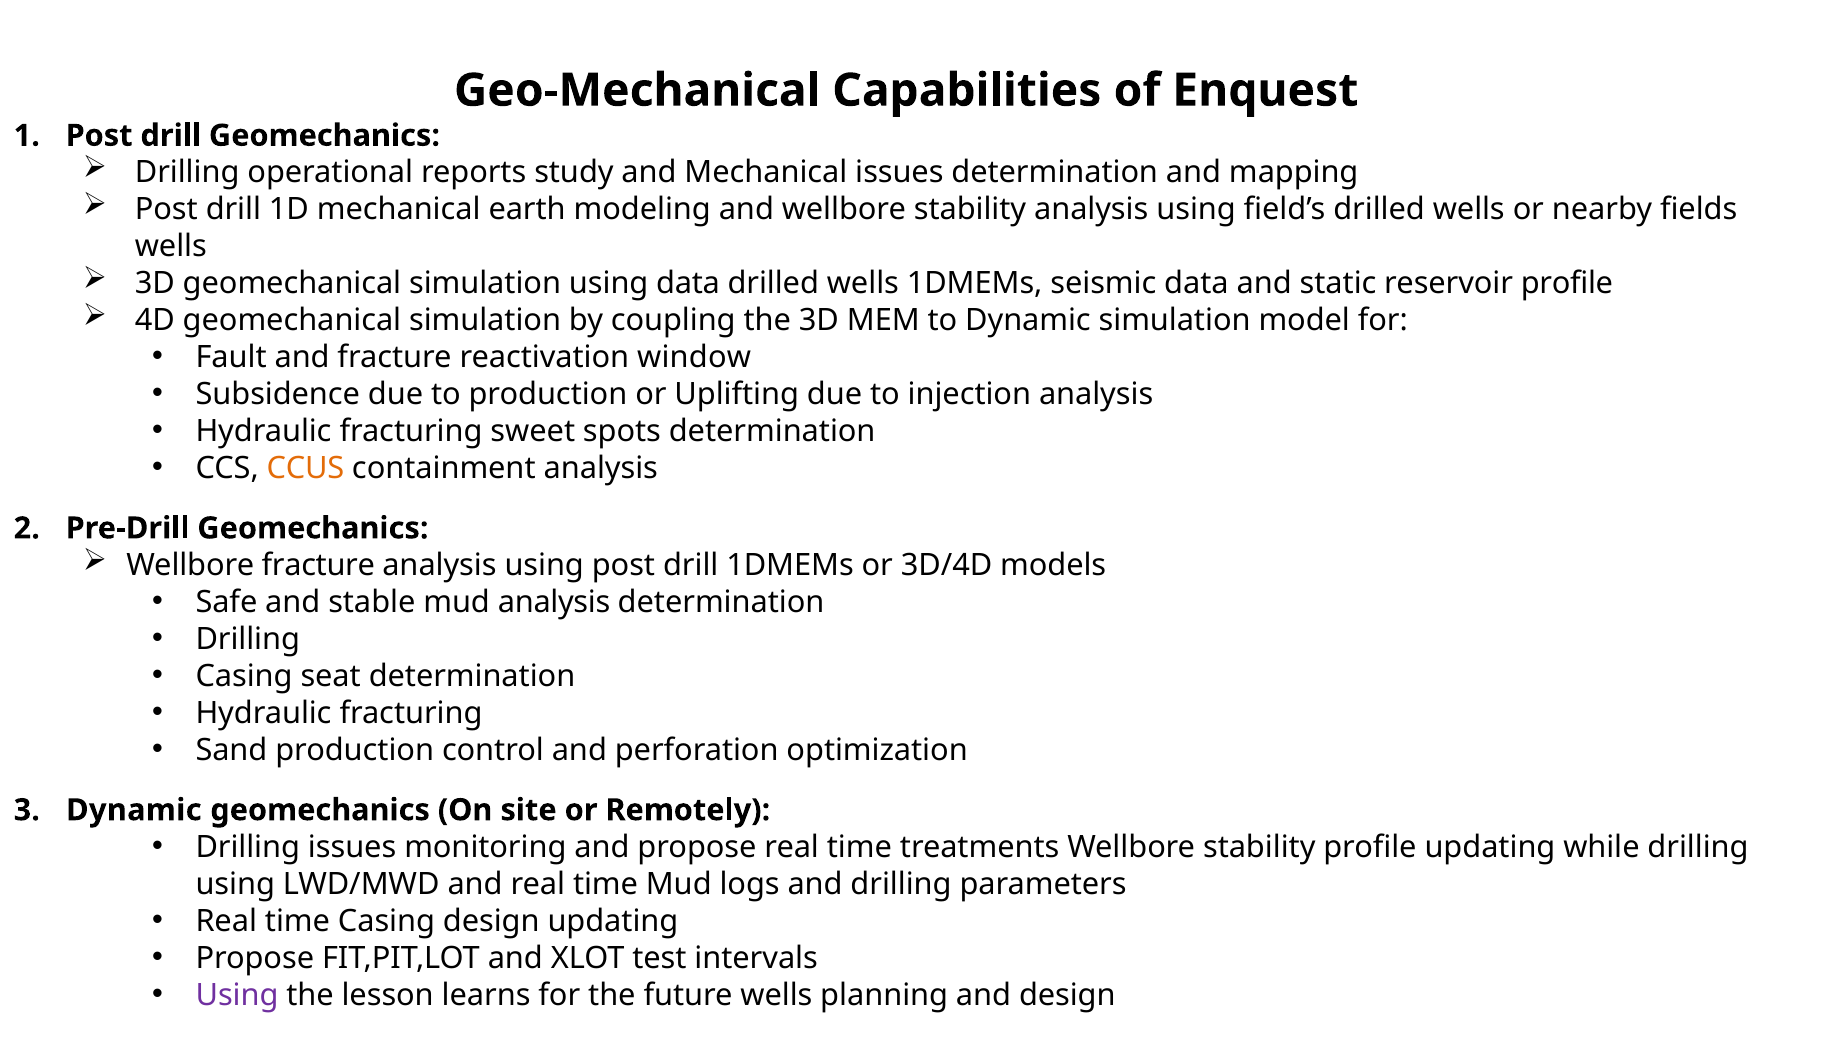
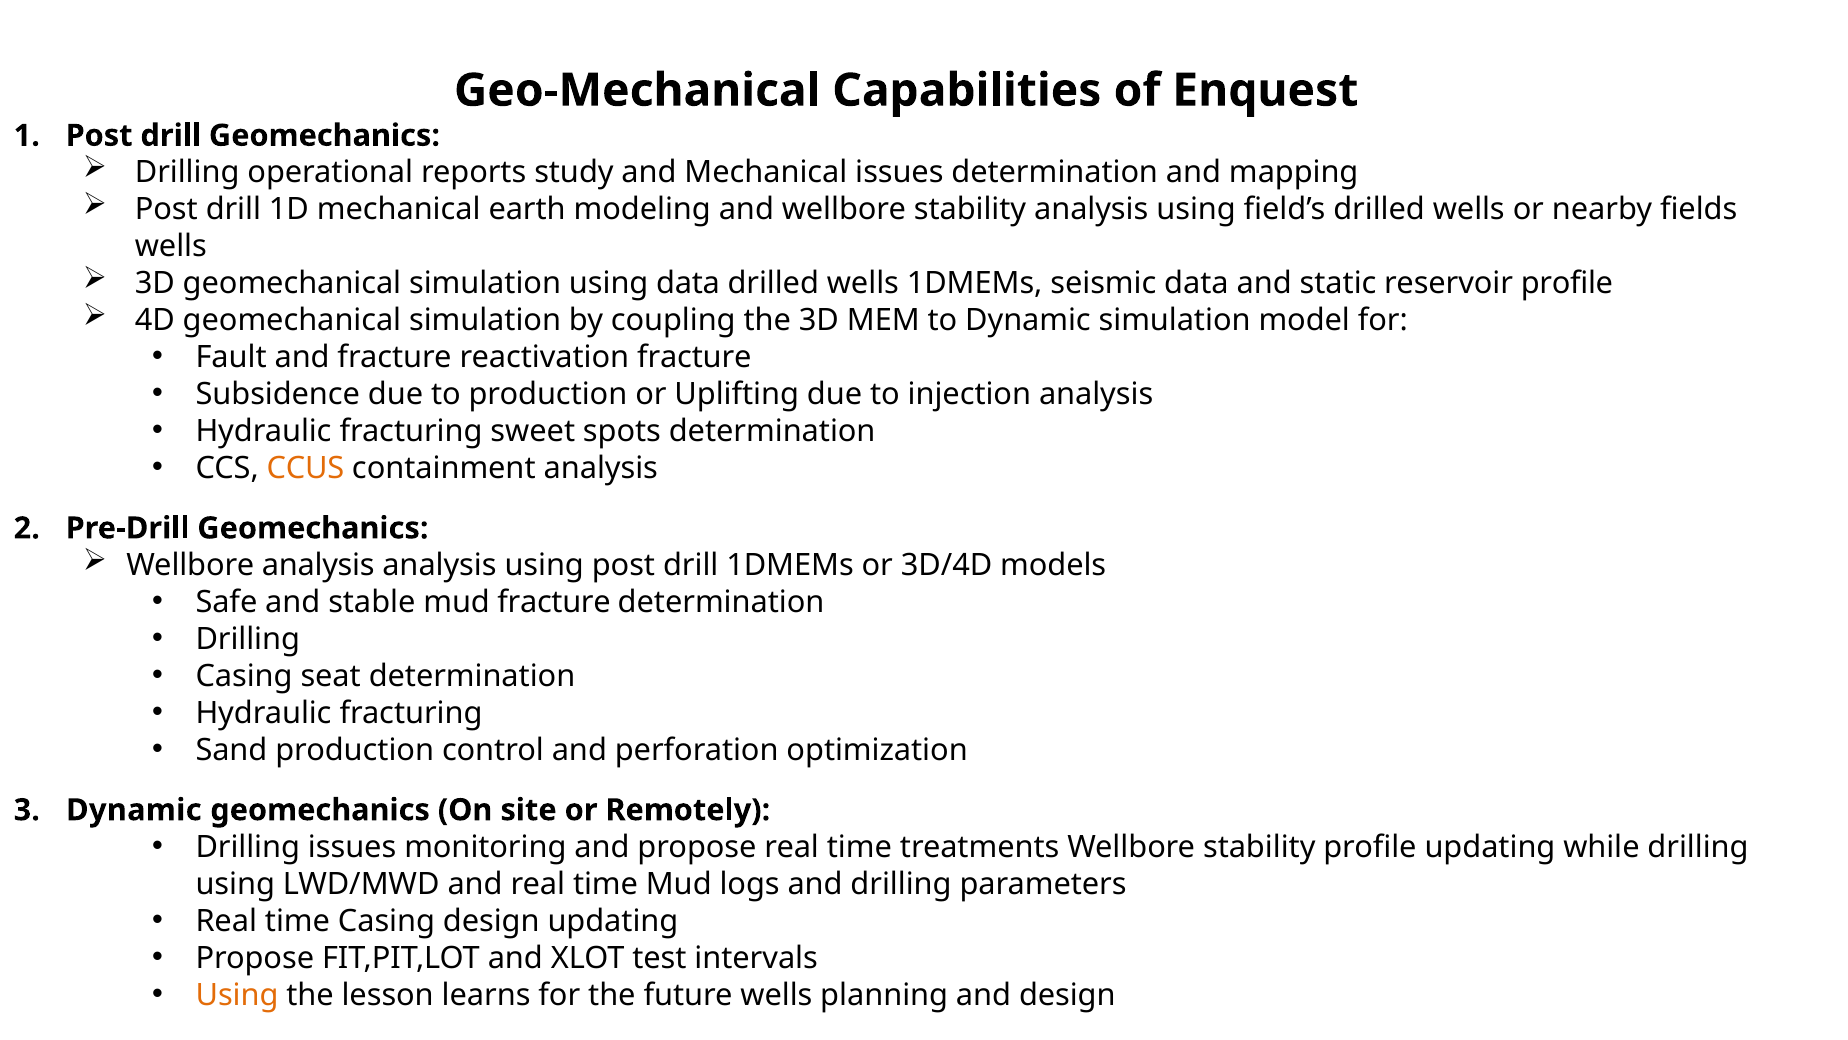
reactivation window: window -> fracture
Wellbore fracture: fracture -> analysis
mud analysis: analysis -> fracture
Using at (237, 994) colour: purple -> orange
